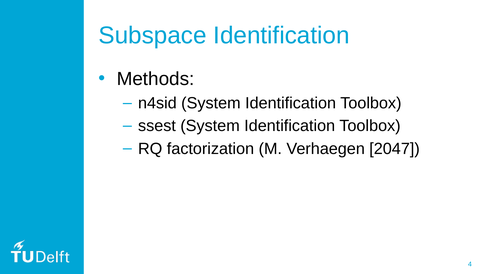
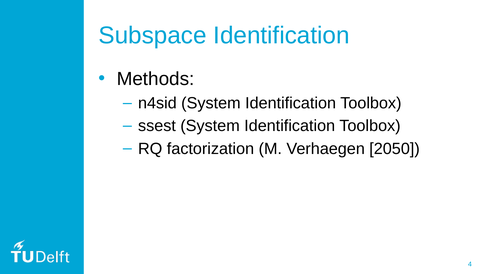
2047: 2047 -> 2050
